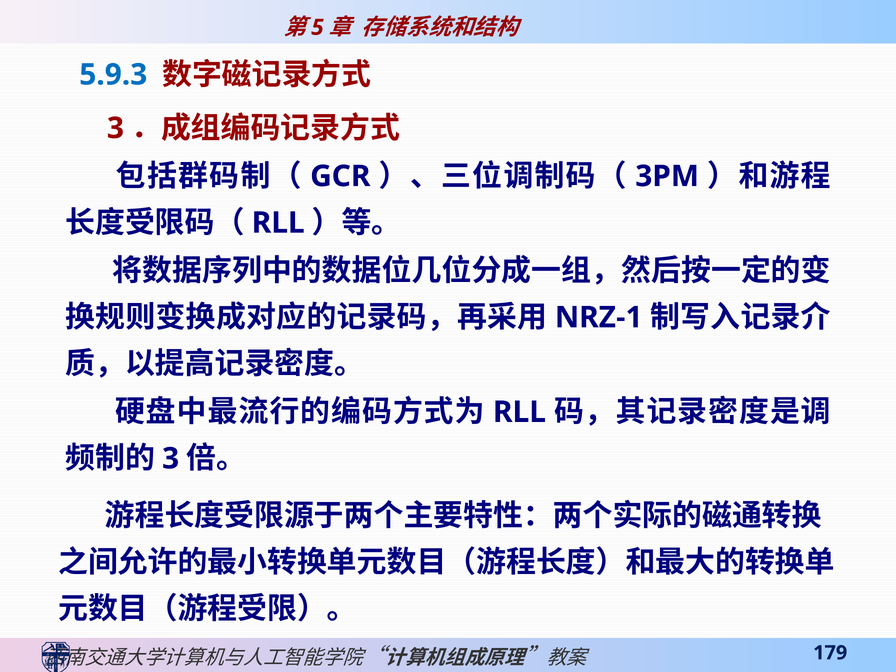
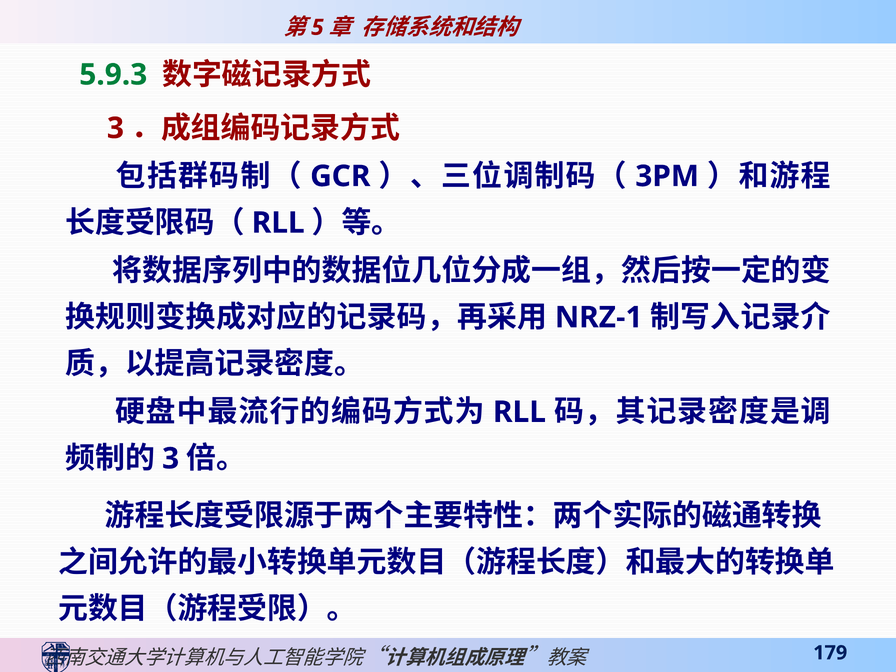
5.9.3 colour: blue -> green
